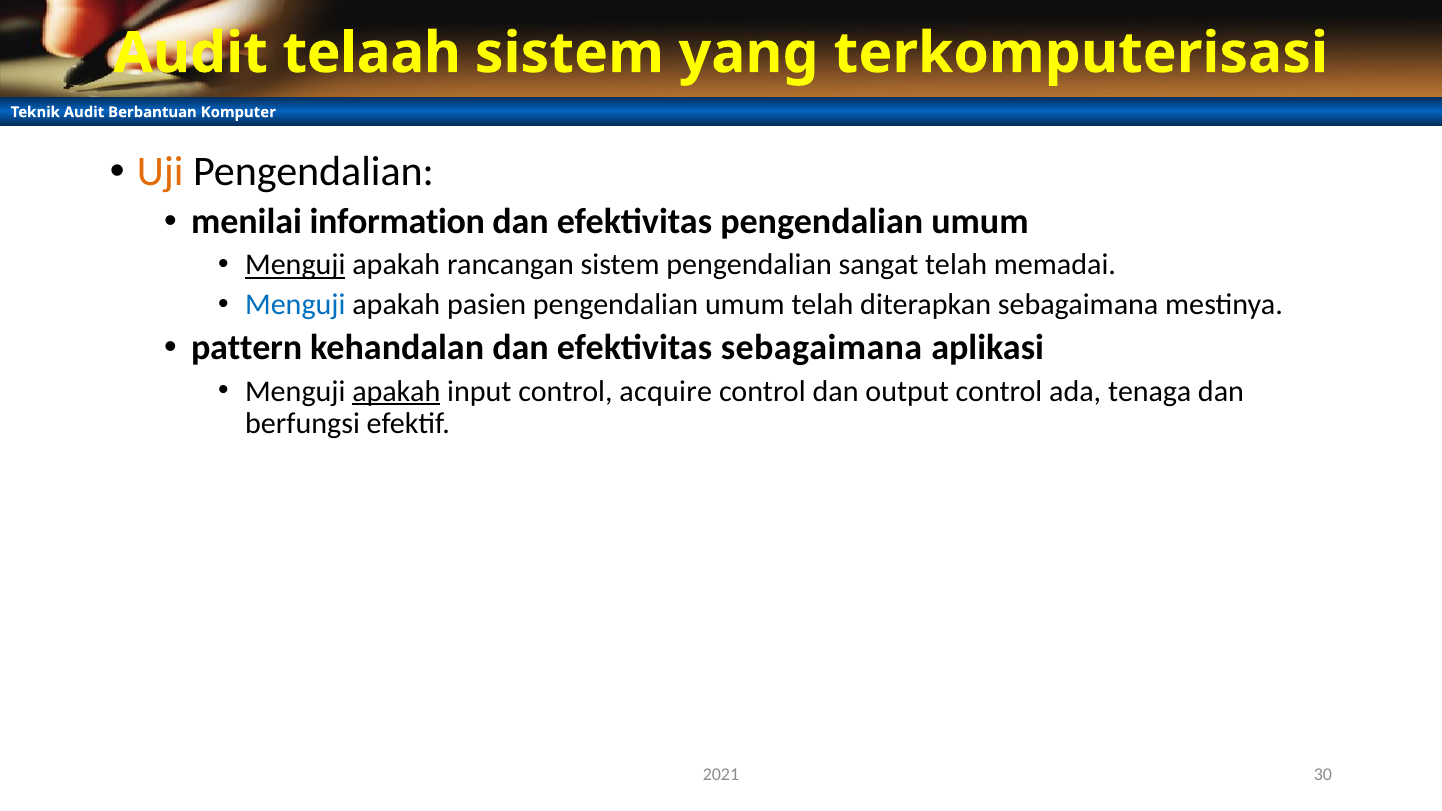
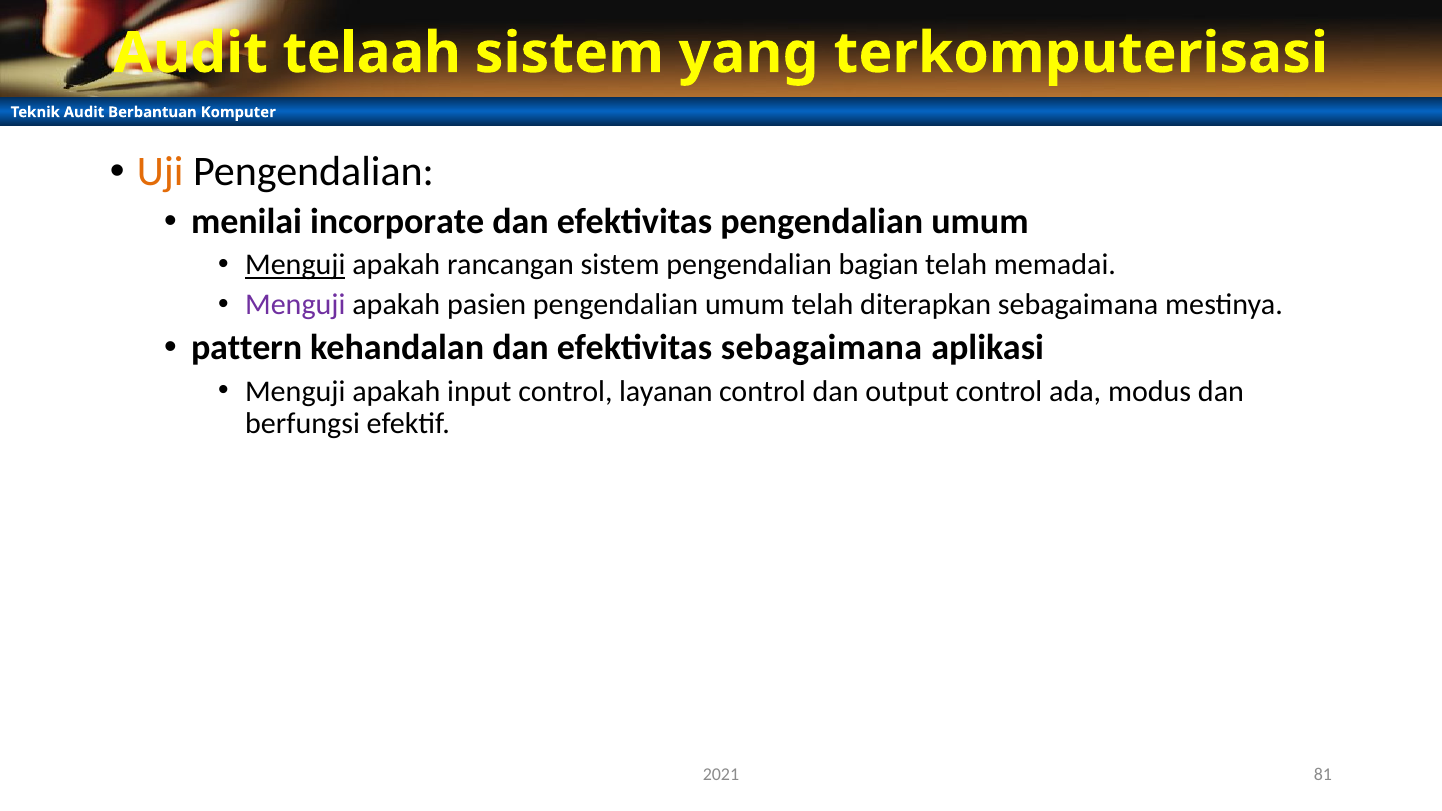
information: information -> incorporate
sangat: sangat -> bagian
Menguji at (295, 305) colour: blue -> purple
apakah at (396, 391) underline: present -> none
acquire: acquire -> layanan
tenaga: tenaga -> modus
30: 30 -> 81
